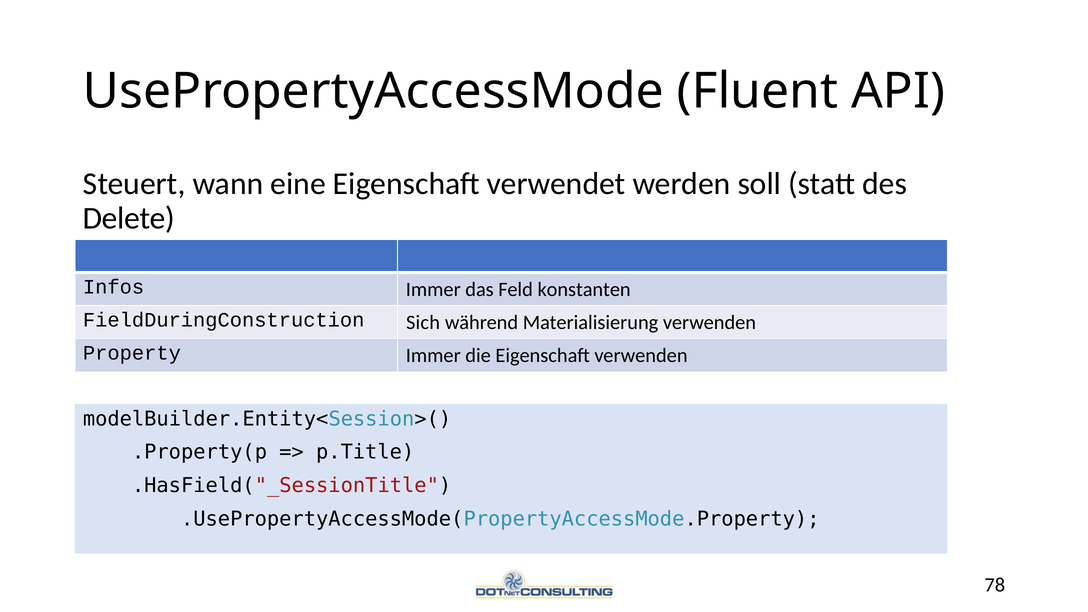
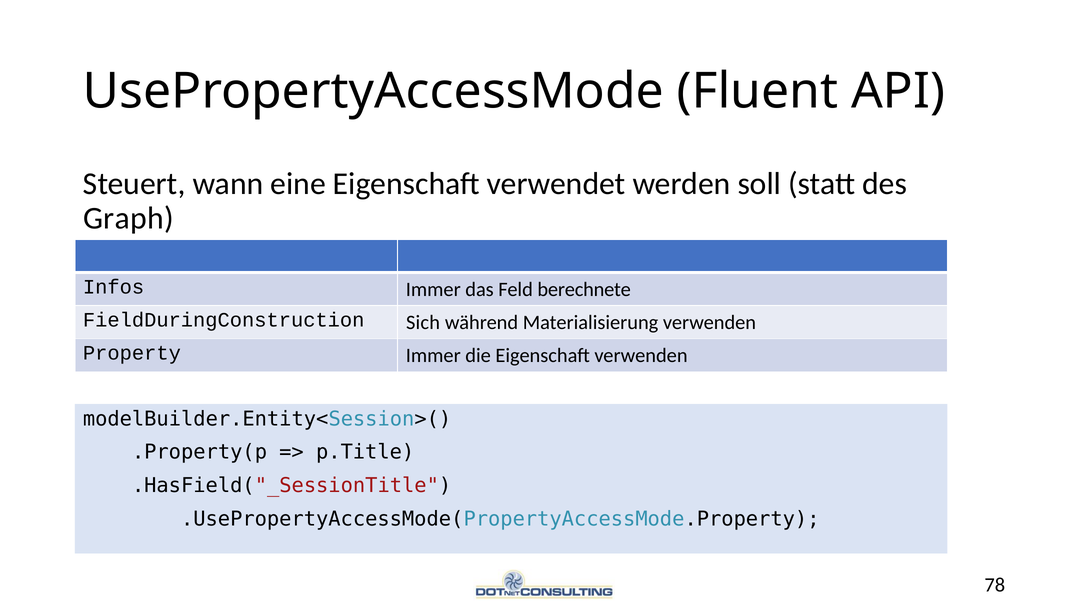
Delete: Delete -> Graph
konstanten: konstanten -> berechnete
